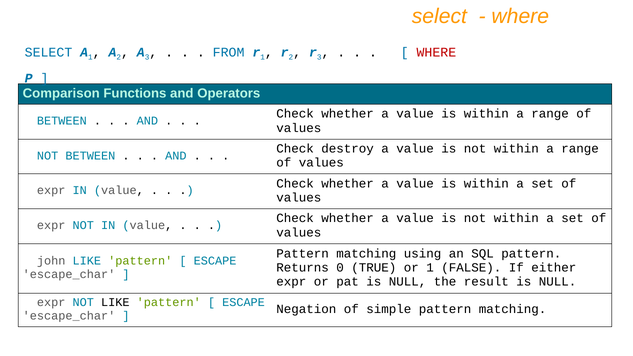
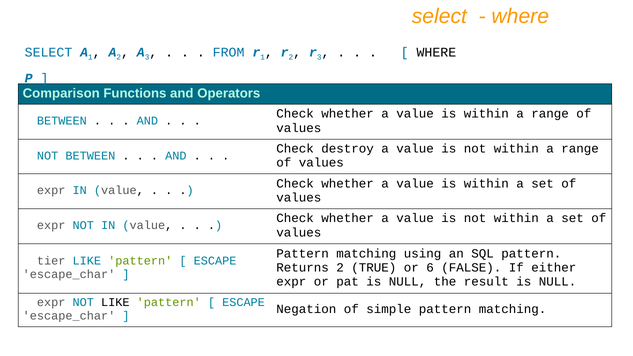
WHERE at (436, 52) colour: red -> black
john: john -> tier
Returns 0: 0 -> 2
or 1: 1 -> 6
